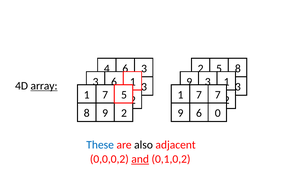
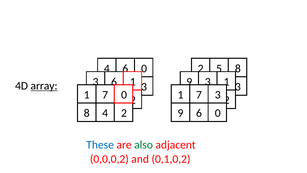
3 at (144, 68): 3 -> 0
7 5: 5 -> 0
7 7: 7 -> 3
9 at (105, 113): 9 -> 4
also colour: black -> green
and underline: present -> none
